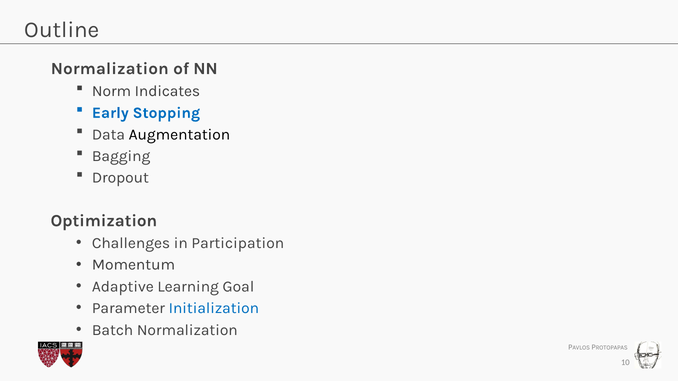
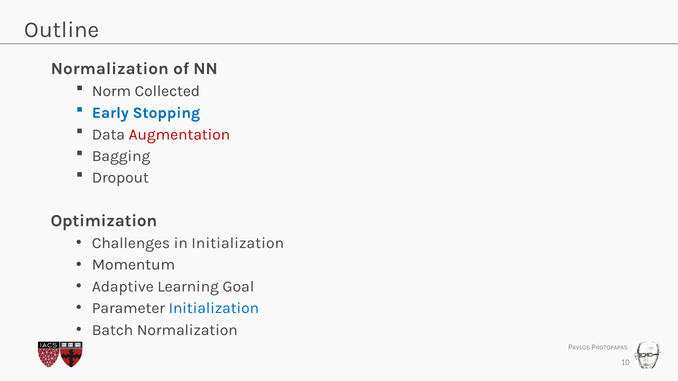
Indicates: Indicates -> Collected
Augmentation colour: black -> red
in Participation: Participation -> Initialization
